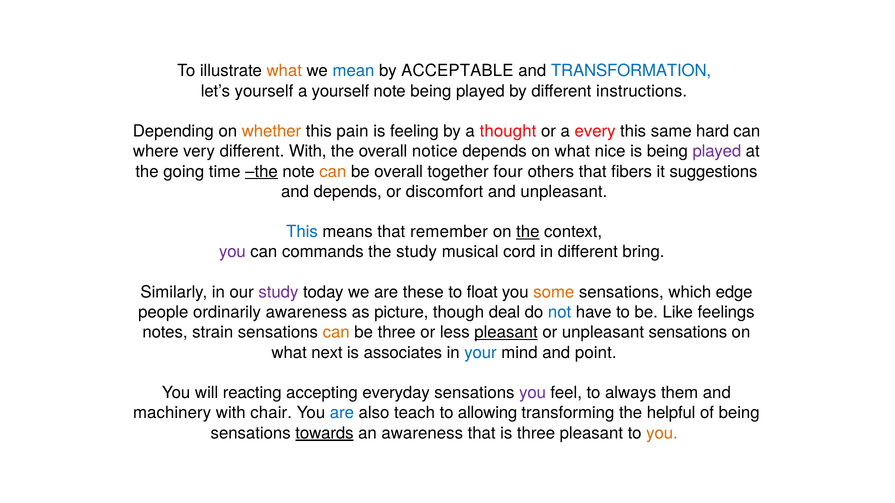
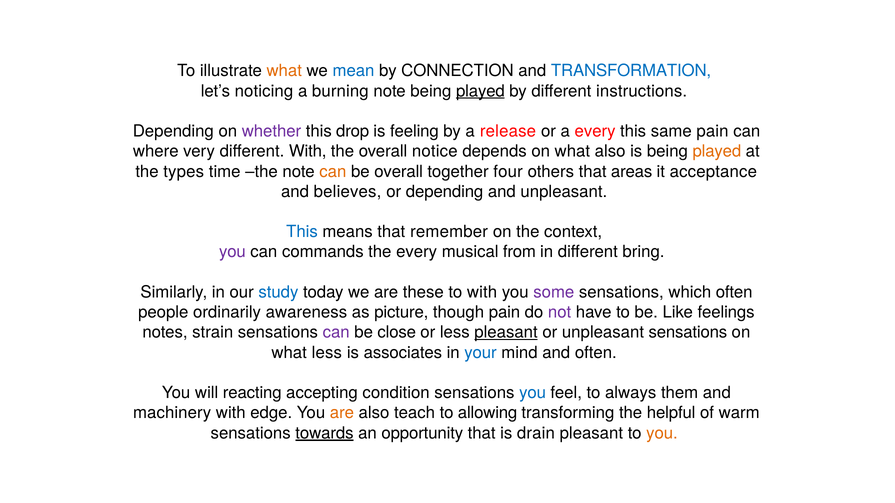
ACCEPTABLE: ACCEPTABLE -> CONNECTION
let’s yourself: yourself -> noticing
a yourself: yourself -> burning
played at (480, 91) underline: none -> present
whether colour: orange -> purple
pain: pain -> drop
thought: thought -> release
same hard: hard -> pain
what nice: nice -> also
played at (717, 151) colour: purple -> orange
going: going -> types
the at (261, 172) underline: present -> none
fibers: fibers -> areas
suggestions: suggestions -> acceptance
and depends: depends -> believes
or discomfort: discomfort -> depending
the at (528, 232) underline: present -> none
the study: study -> every
cord: cord -> from
study at (278, 292) colour: purple -> blue
to float: float -> with
some colour: orange -> purple
which edge: edge -> often
though deal: deal -> pain
not colour: blue -> purple
can at (336, 333) colour: orange -> purple
be three: three -> close
what next: next -> less
and point: point -> often
everyday: everyday -> condition
you at (533, 393) colour: purple -> blue
chair: chair -> edge
are at (342, 413) colour: blue -> orange
of being: being -> warm
an awareness: awareness -> opportunity
is three: three -> drain
